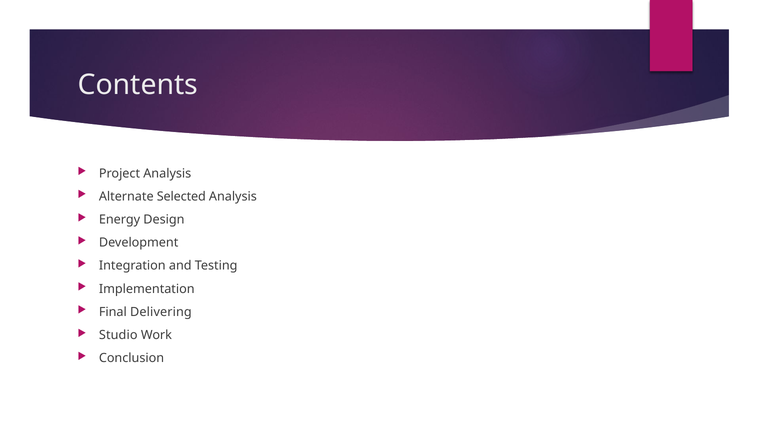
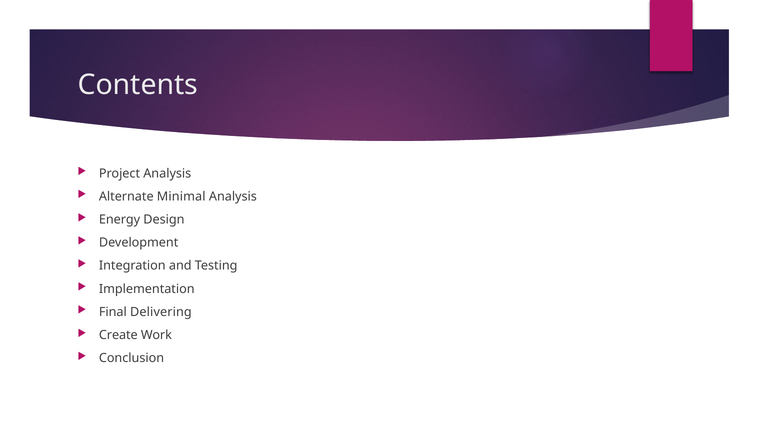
Selected: Selected -> Minimal
Studio: Studio -> Create
